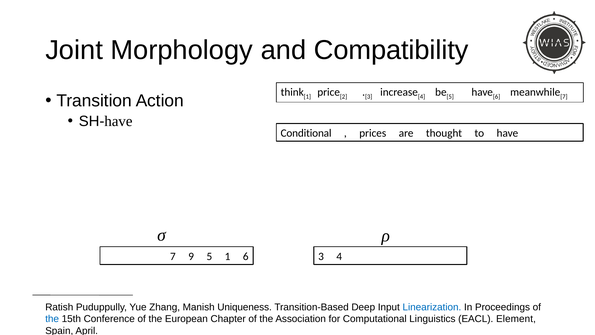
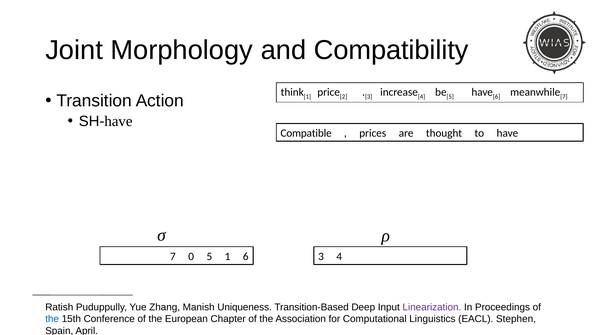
Conditional: Conditional -> Compatible
9: 9 -> 0
Linearization colour: blue -> purple
Element: Element -> Stephen
